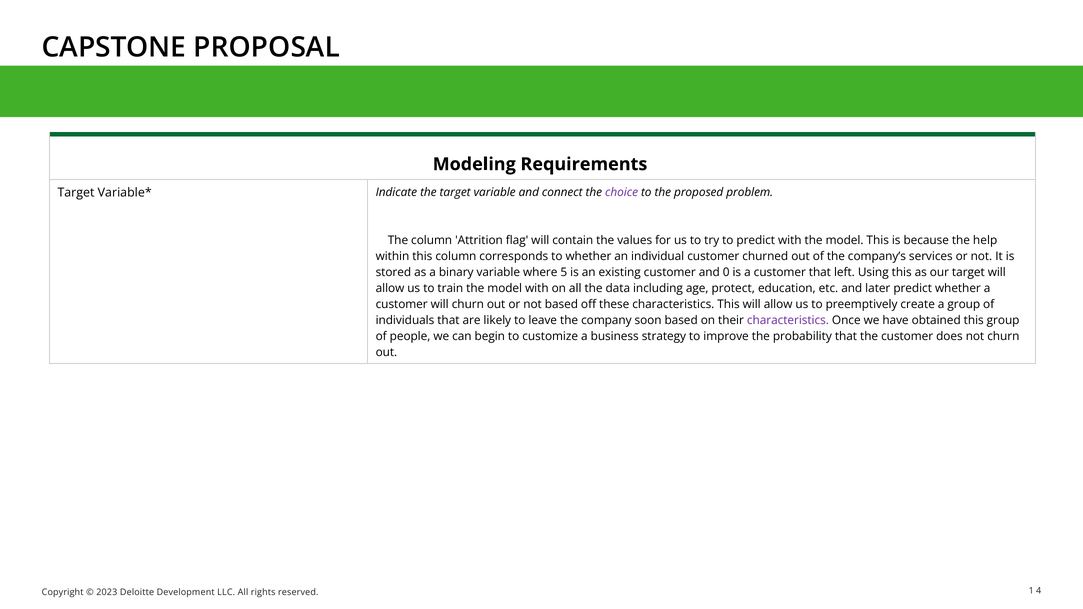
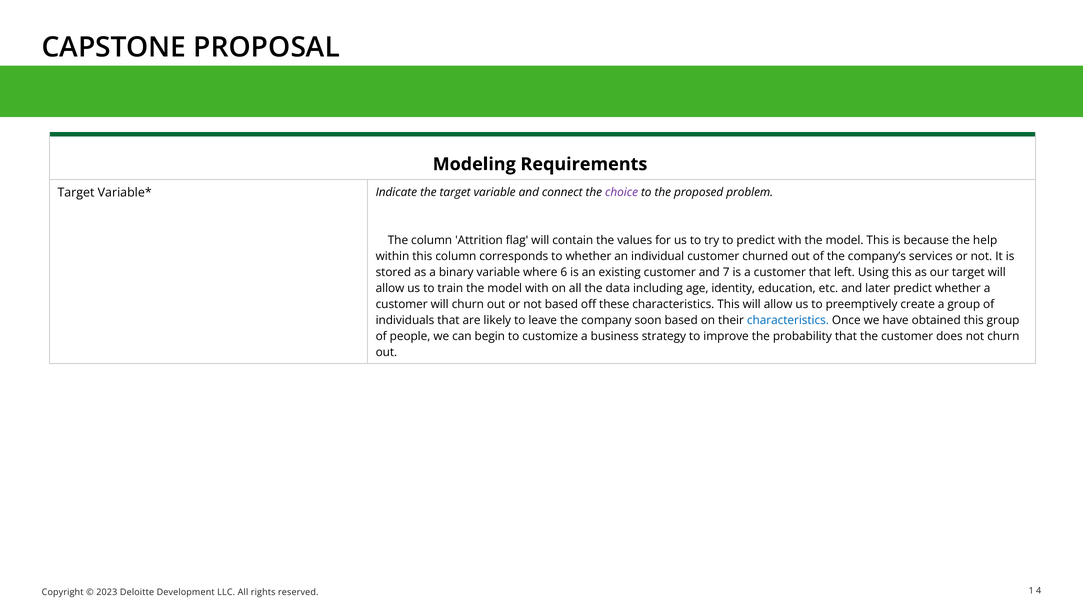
5: 5 -> 6
0: 0 -> 7
protect: protect -> identity
characteristics at (788, 320) colour: purple -> blue
